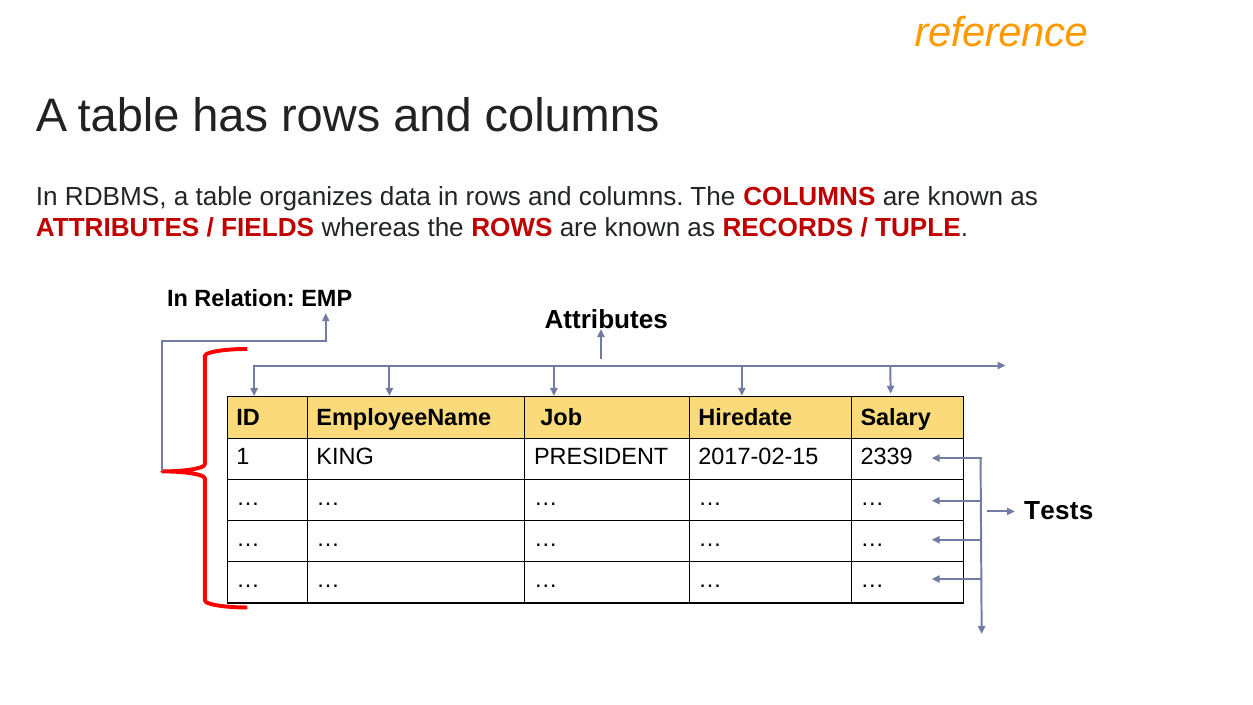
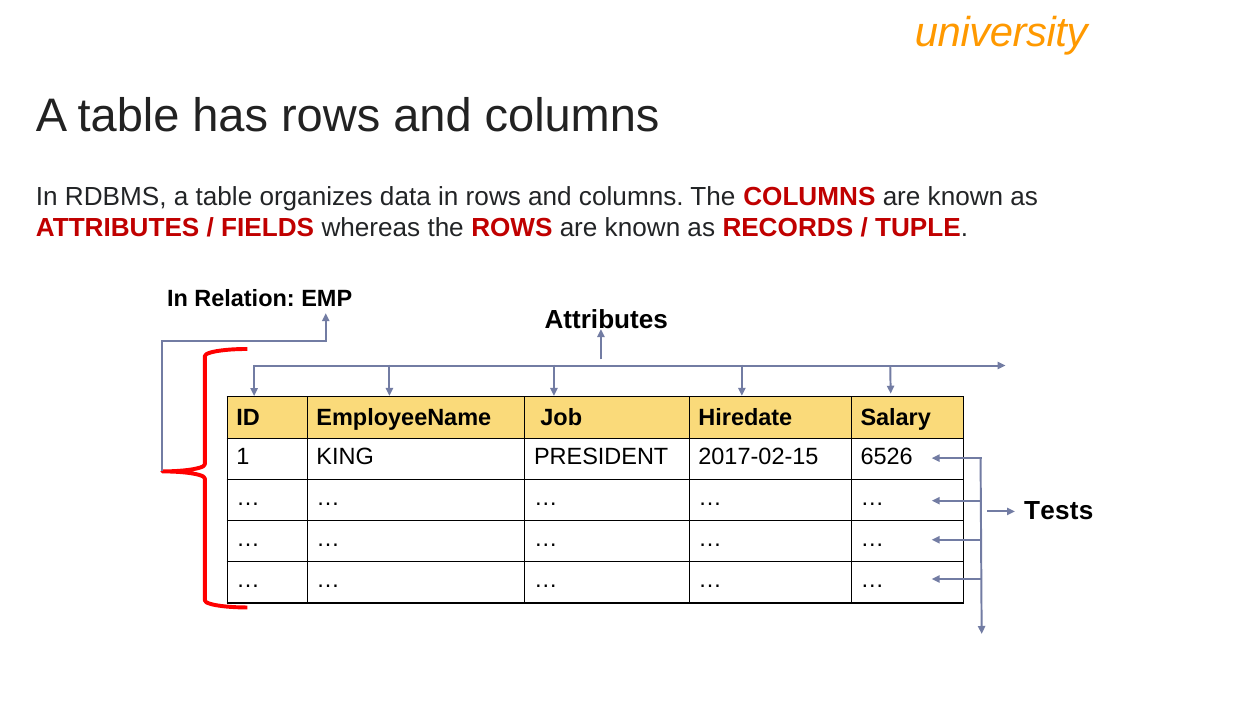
reference: reference -> university
2339: 2339 -> 6526
